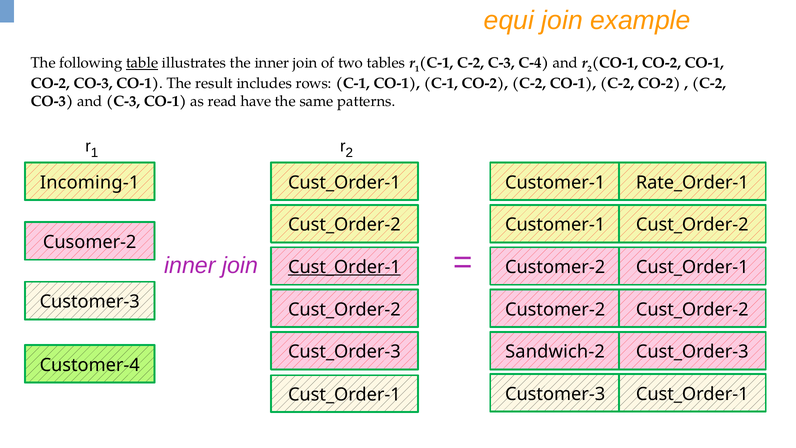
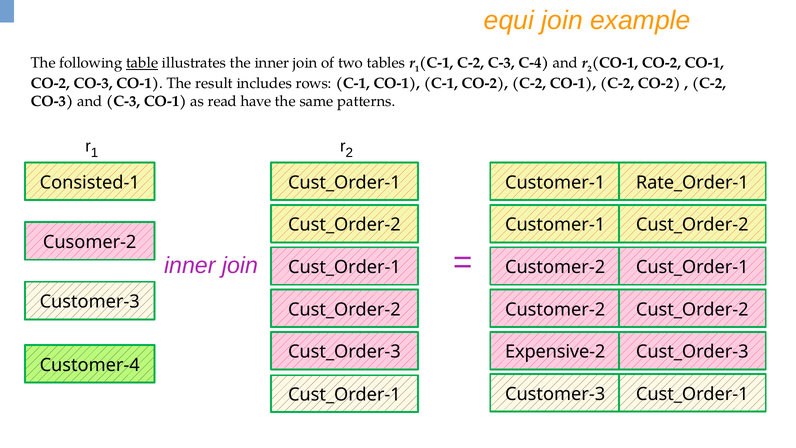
Incoming-1: Incoming-1 -> Consisted-1
Cust_Order-1 at (344, 267) underline: present -> none
Sandwich-2: Sandwich-2 -> Expensive-2
